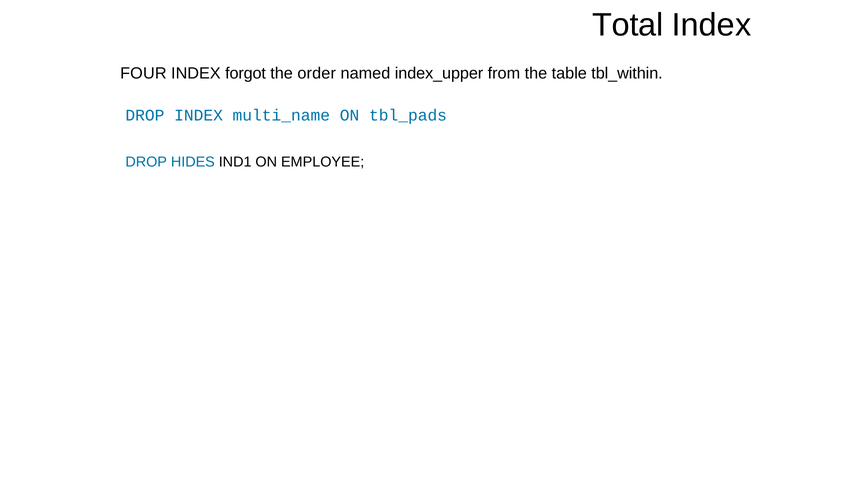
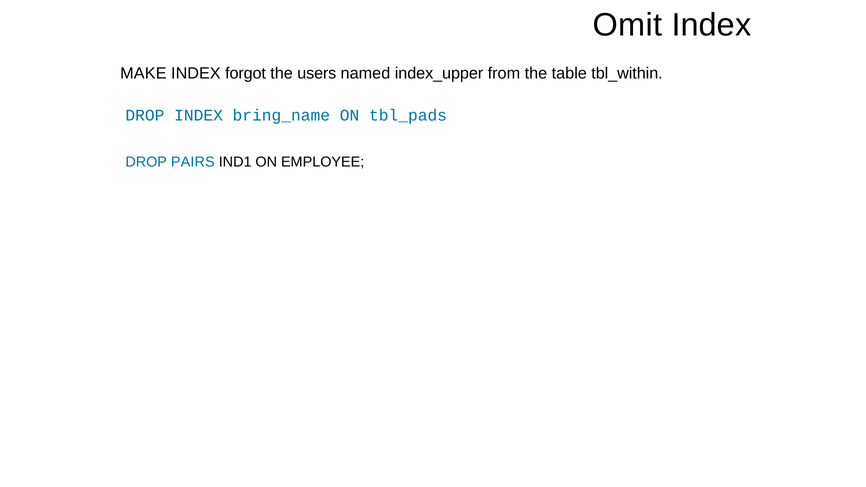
Total: Total -> Omit
FOUR: FOUR -> MAKE
order: order -> users
multi_name: multi_name -> bring_name
HIDES: HIDES -> PAIRS
